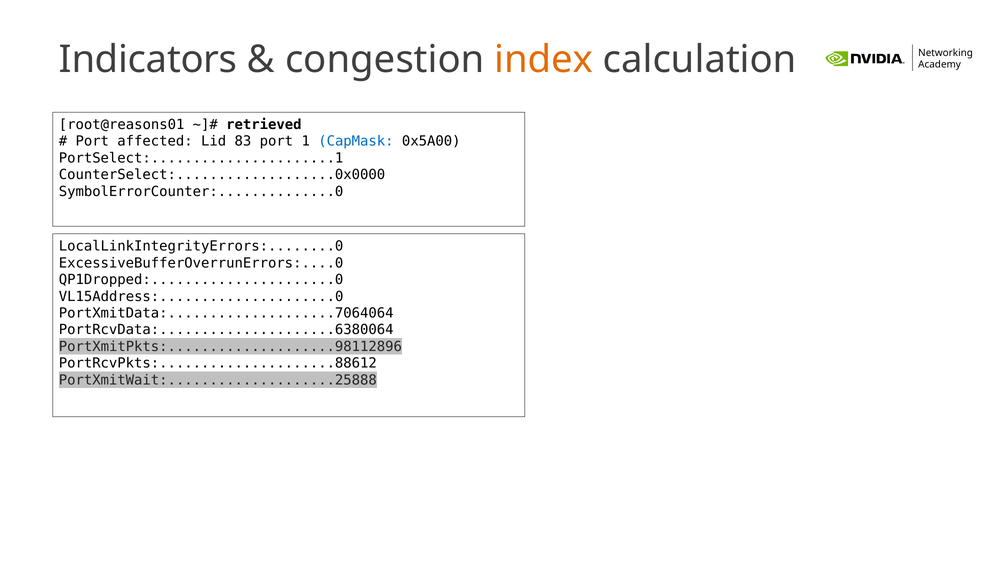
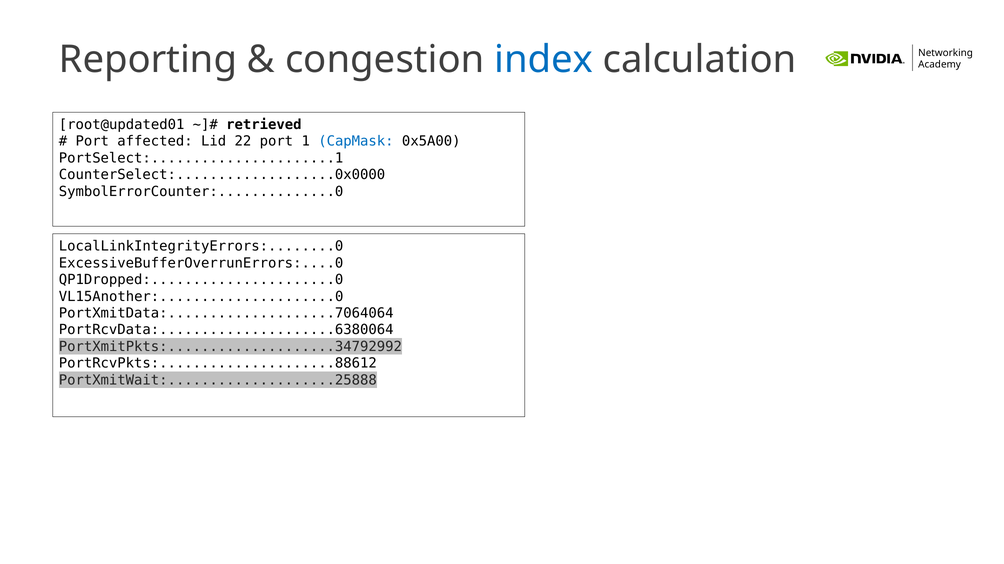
Indicators: Indicators -> Reporting
index colour: orange -> blue
root@reasons01: root@reasons01 -> root@updated01
83: 83 -> 22
VL15Address:.....................0: VL15Address:.....................0 -> VL15Another:.....................0
PortXmitPkts:....................98112896: PortXmitPkts:....................98112896 -> PortXmitPkts:....................34792992
